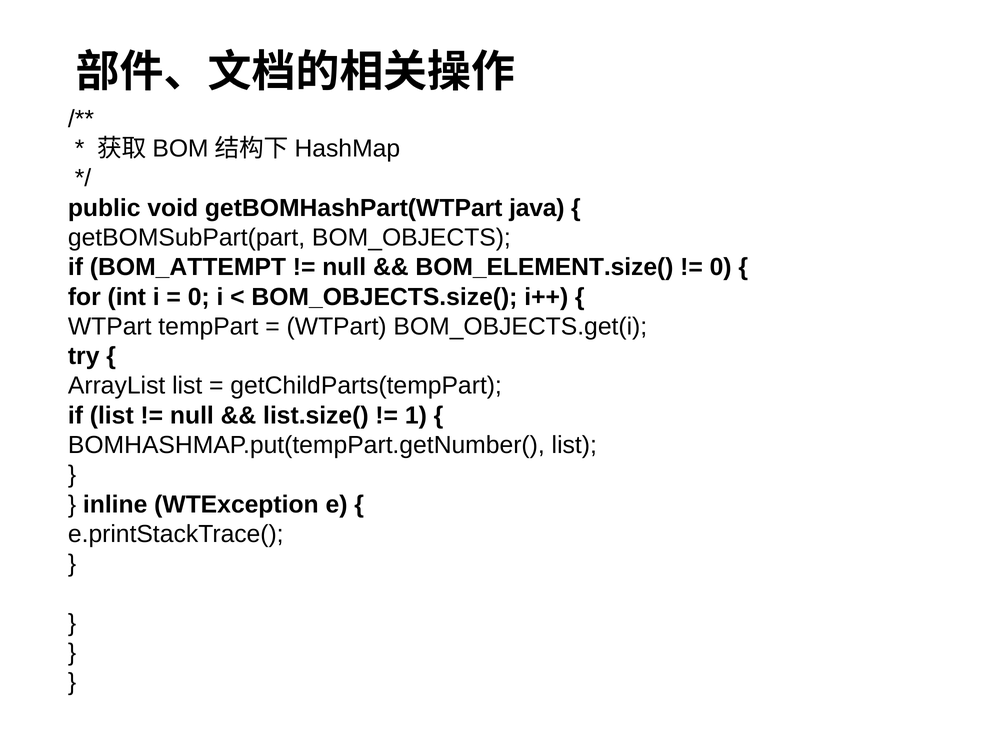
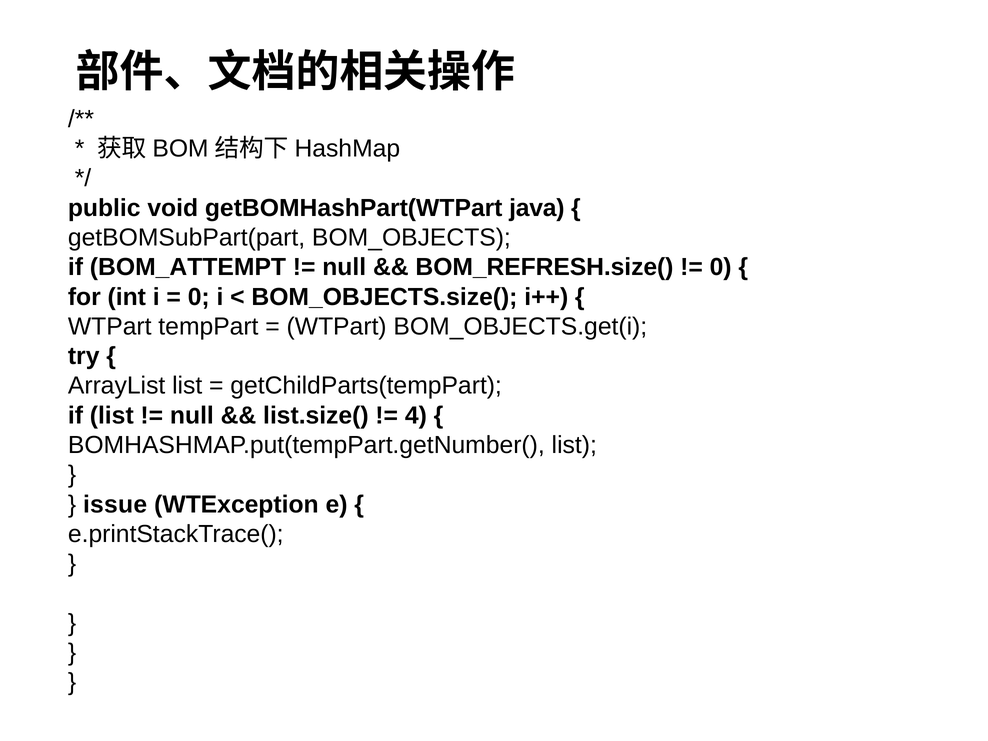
BOM_ELEMENT.size(: BOM_ELEMENT.size( -> BOM_REFRESH.size(
1: 1 -> 4
inline: inline -> issue
